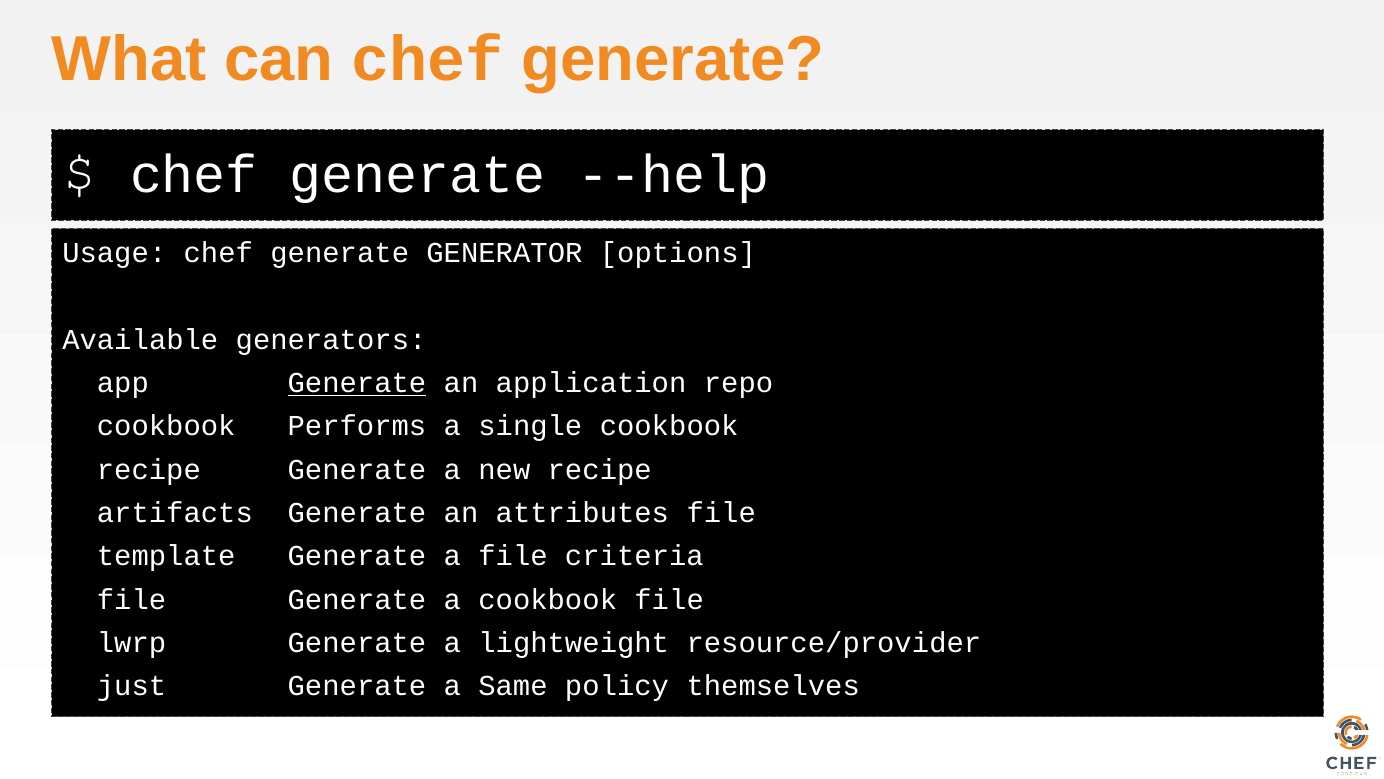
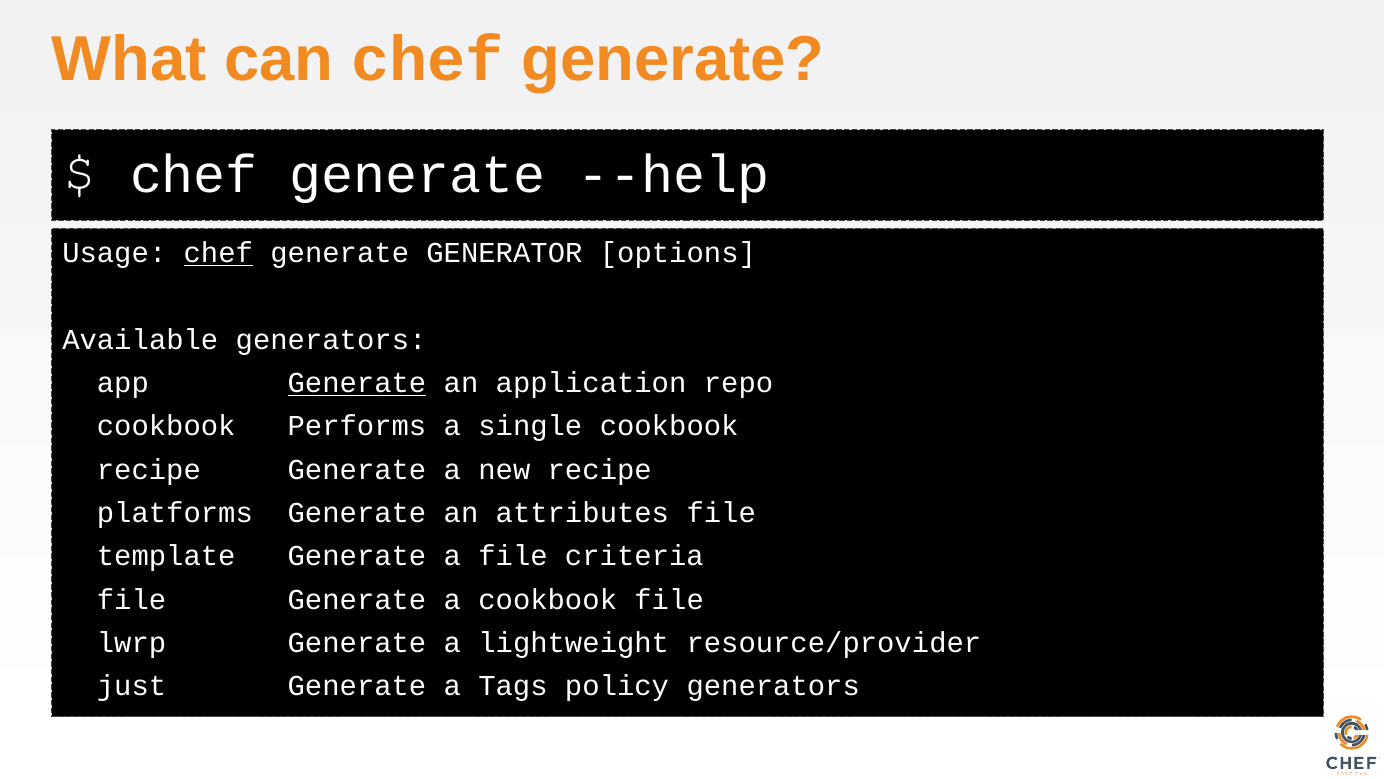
chef at (218, 253) underline: none -> present
artifacts: artifacts -> platforms
Same: Same -> Tags
policy themselves: themselves -> generators
